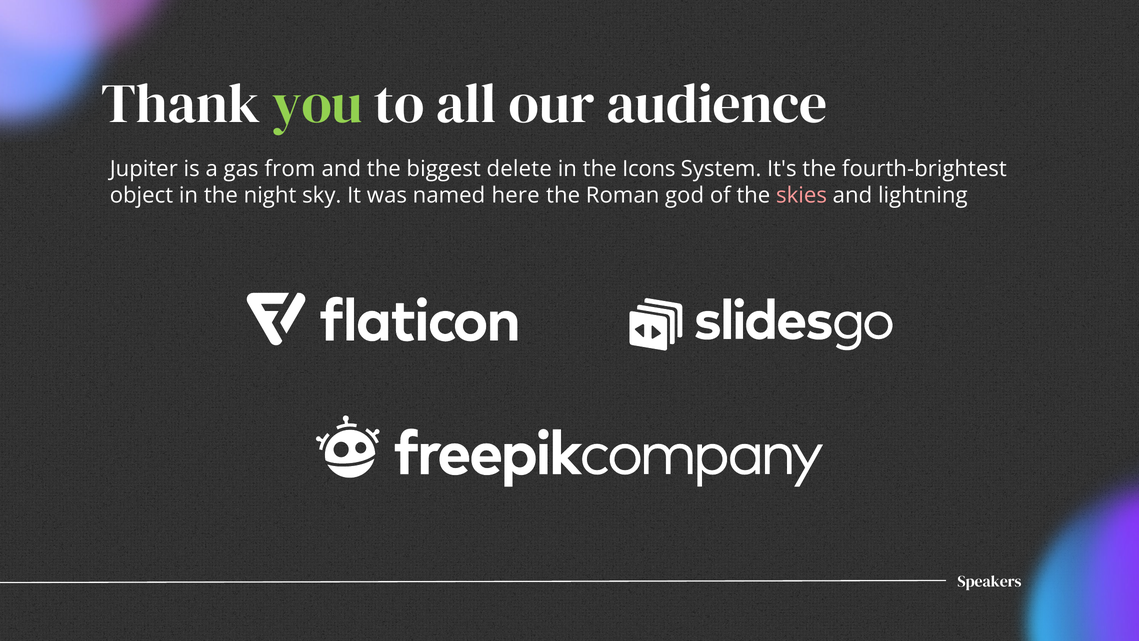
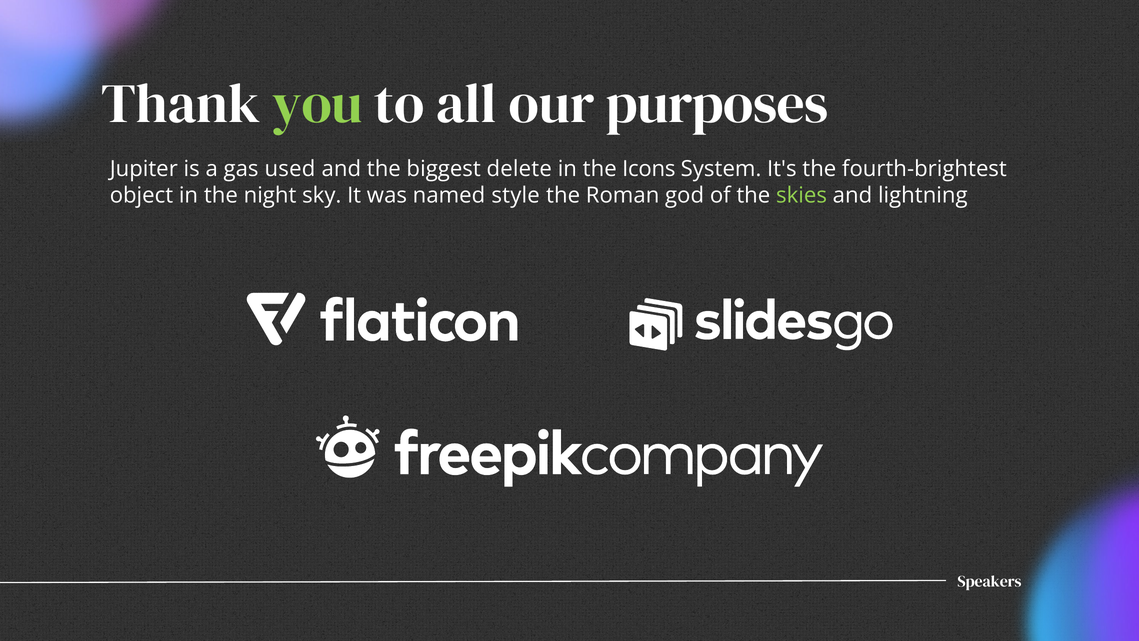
audience: audience -> purposes
from: from -> used
here: here -> style
skies colour: pink -> light green
